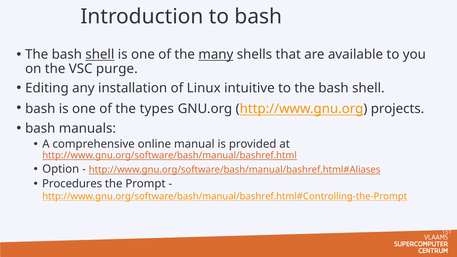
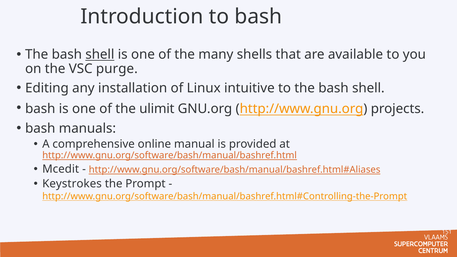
many underline: present -> none
types: types -> ulimit
Option: Option -> Mcedit
Procedures: Procedures -> Keystrokes
